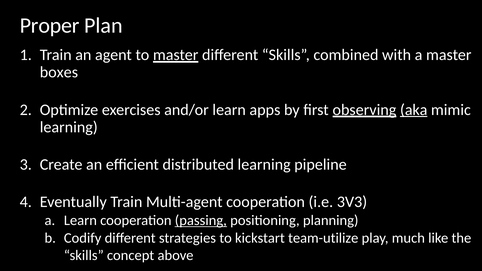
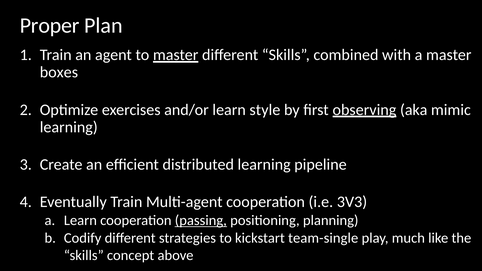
apps: apps -> style
aka underline: present -> none
team-utilize: team-utilize -> team-single
